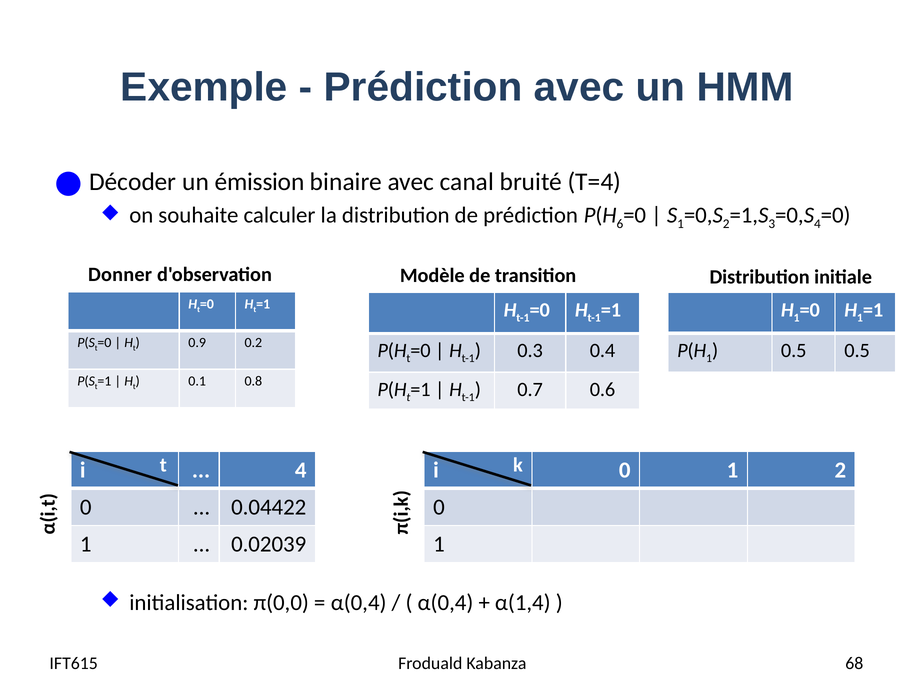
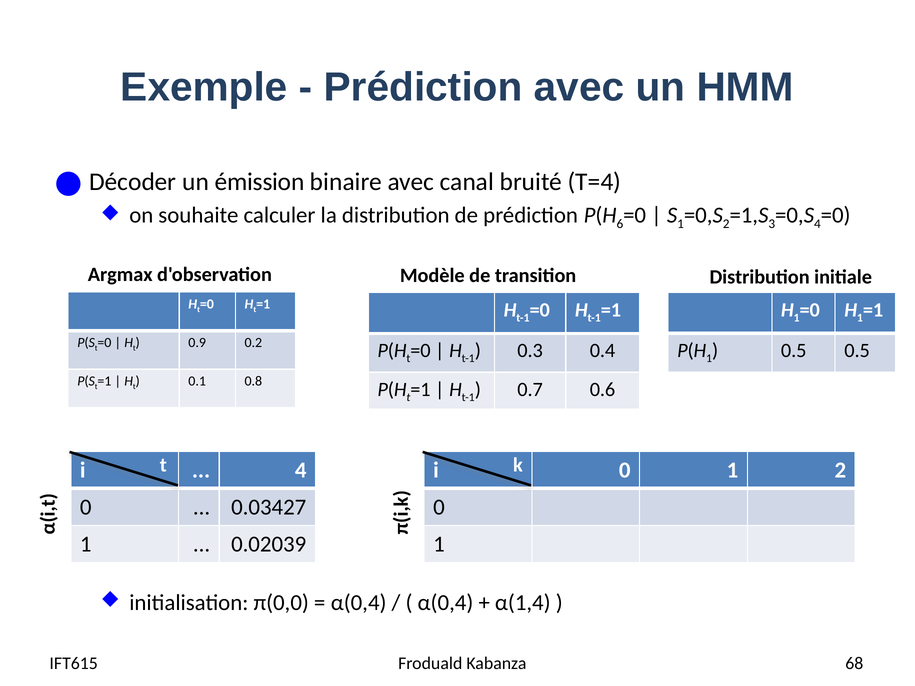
Donner: Donner -> Argmax
0.04422: 0.04422 -> 0.03427
